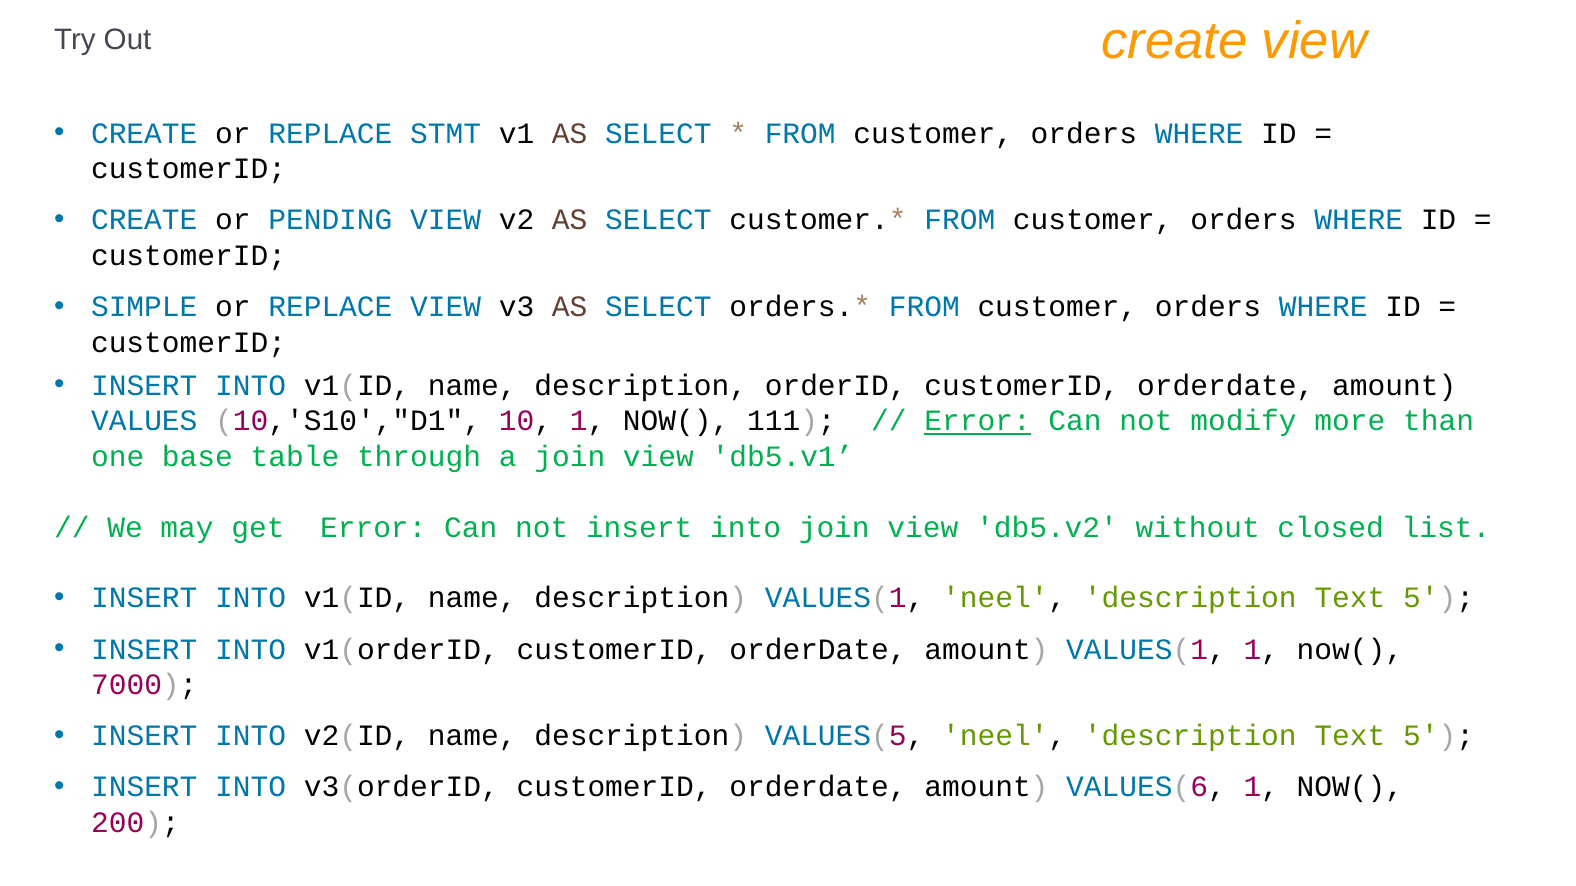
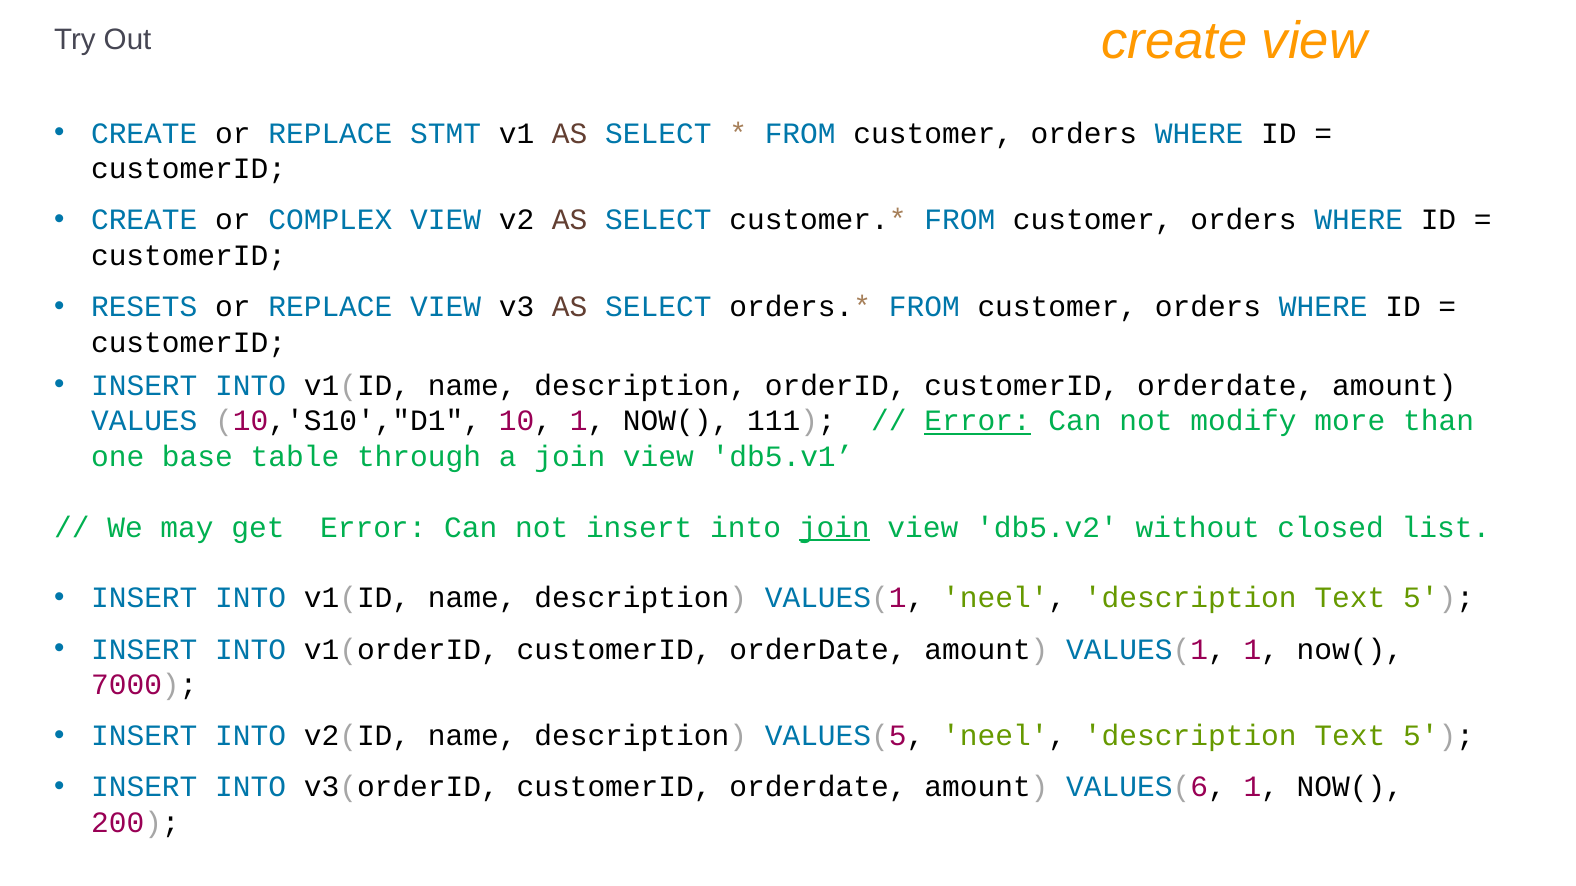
PENDING: PENDING -> COMPLEX
SIMPLE: SIMPLE -> RESETS
join at (834, 528) underline: none -> present
